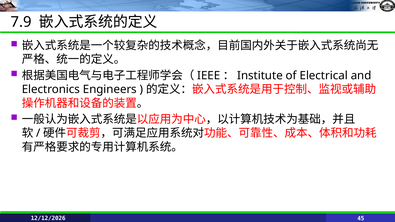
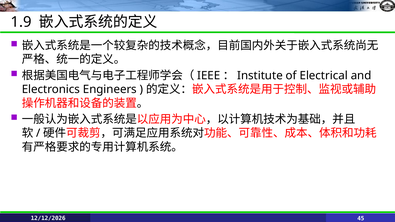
7.9: 7.9 -> 1.9
